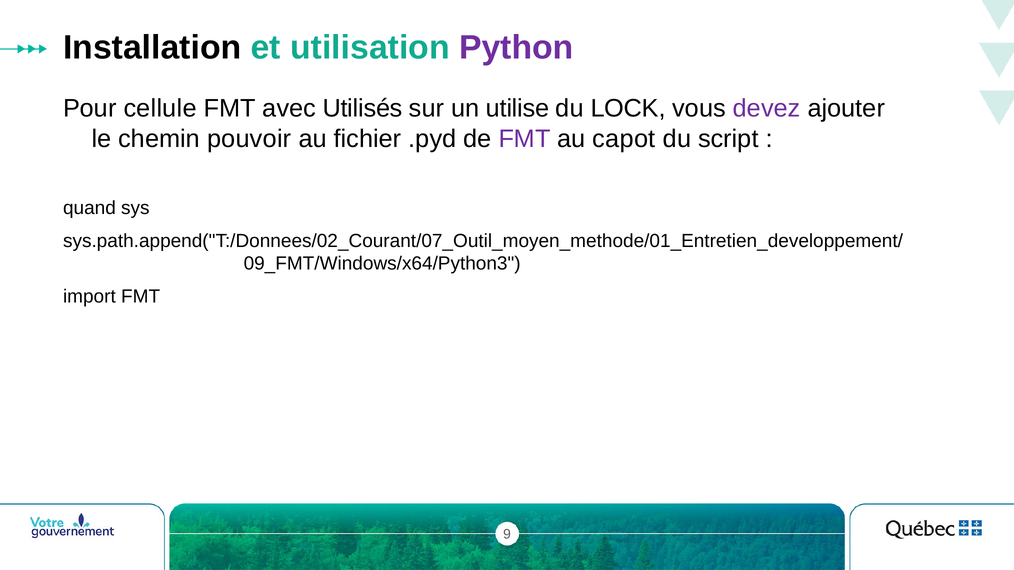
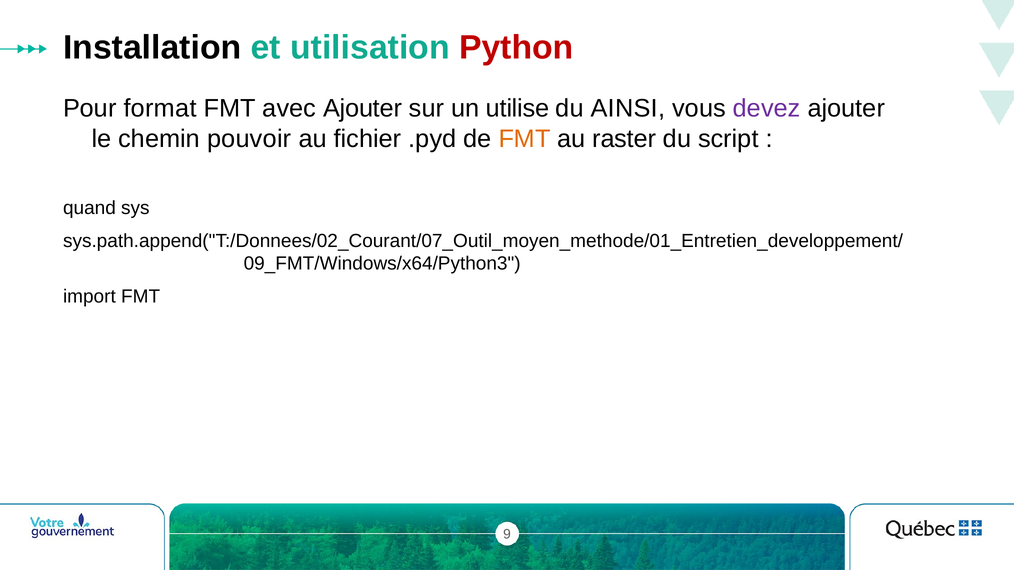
Python colour: purple -> red
cellule: cellule -> format
avec Utilisés: Utilisés -> Ajouter
LOCK: LOCK -> AINSI
FMT at (525, 139) colour: purple -> orange
capot: capot -> raster
